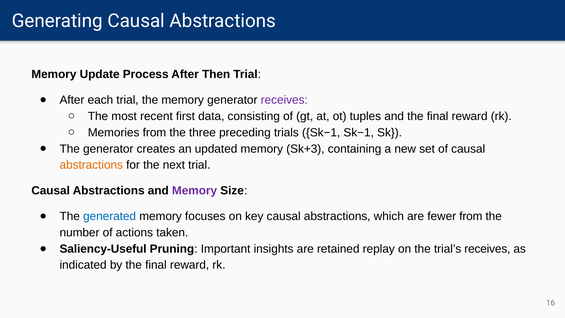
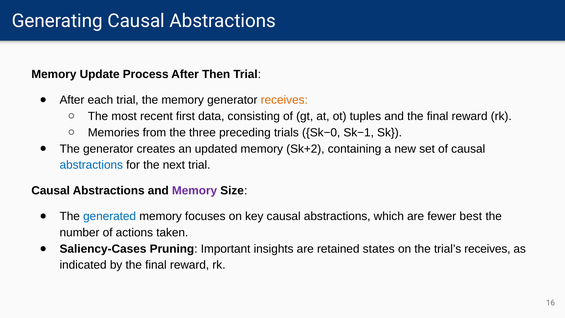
receives at (284, 100) colour: purple -> orange
trials Sk−1: Sk−1 -> Sk−0
Sk+3: Sk+3 -> Sk+2
abstractions at (91, 165) colour: orange -> blue
fewer from: from -> best
Saliency-Useful: Saliency-Useful -> Saliency-Cases
replay: replay -> states
